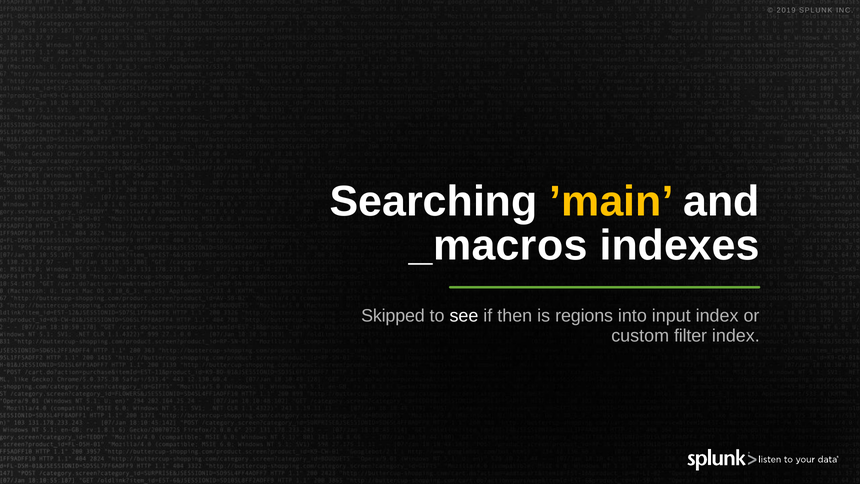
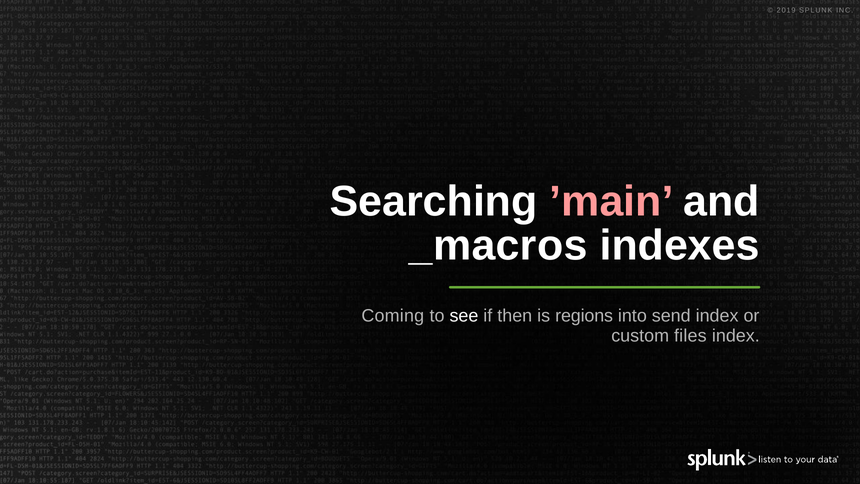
’main colour: yellow -> pink
Skipped: Skipped -> Coming
input: input -> send
filter: filter -> files
